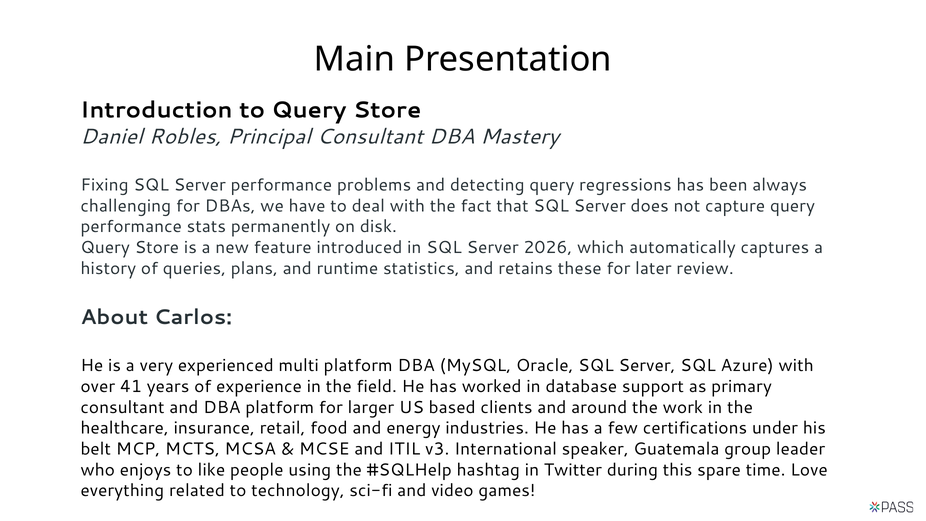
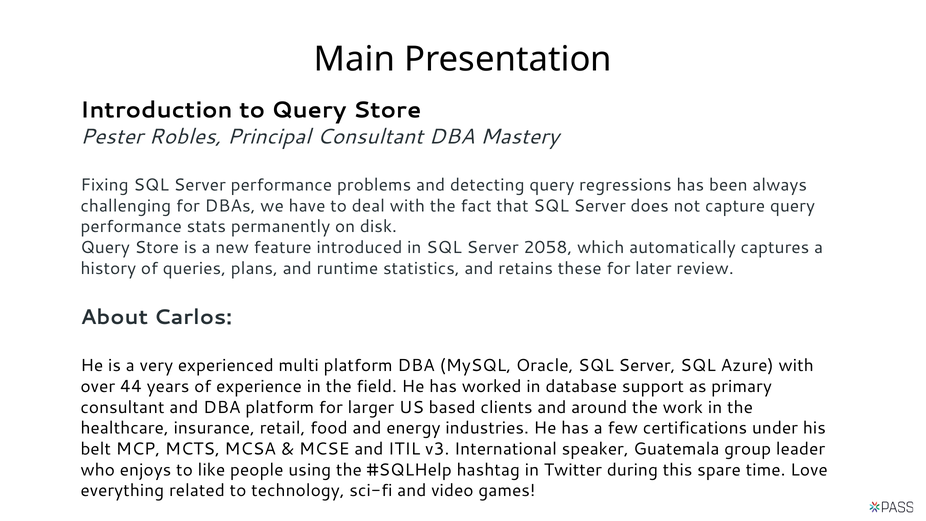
Daniel: Daniel -> Pester
2026: 2026 -> 2058
41: 41 -> 44
